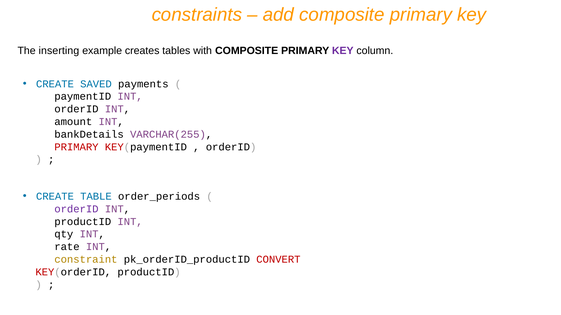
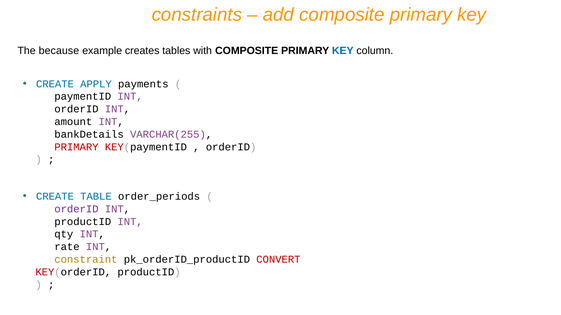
inserting: inserting -> because
KEY at (343, 51) colour: purple -> blue
SAVED: SAVED -> APPLY
